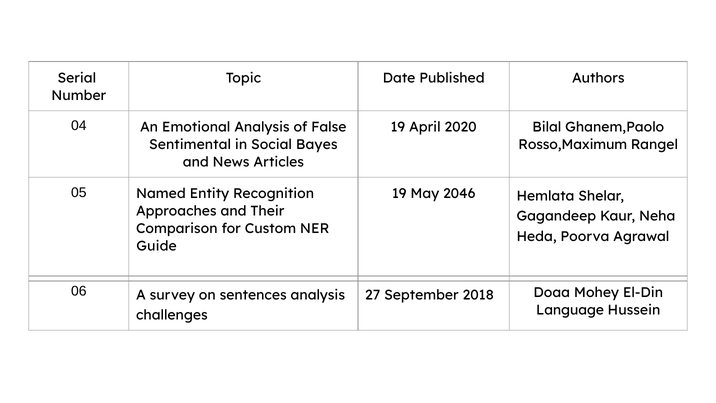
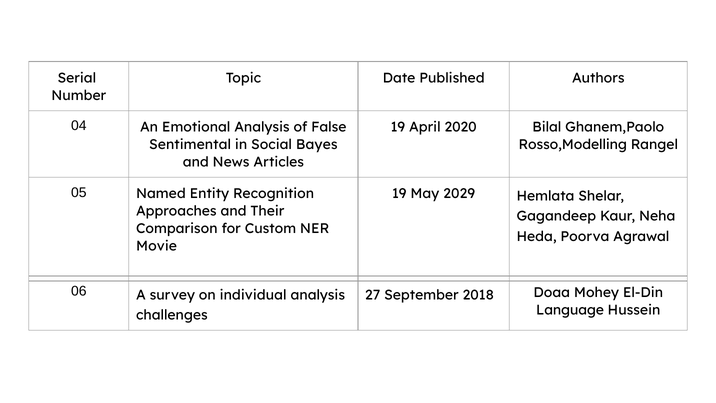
Rosso,Maximum: Rosso,Maximum -> Rosso,Modelling
2046: 2046 -> 2029
Guide: Guide -> Movie
sentences: sentences -> individual
